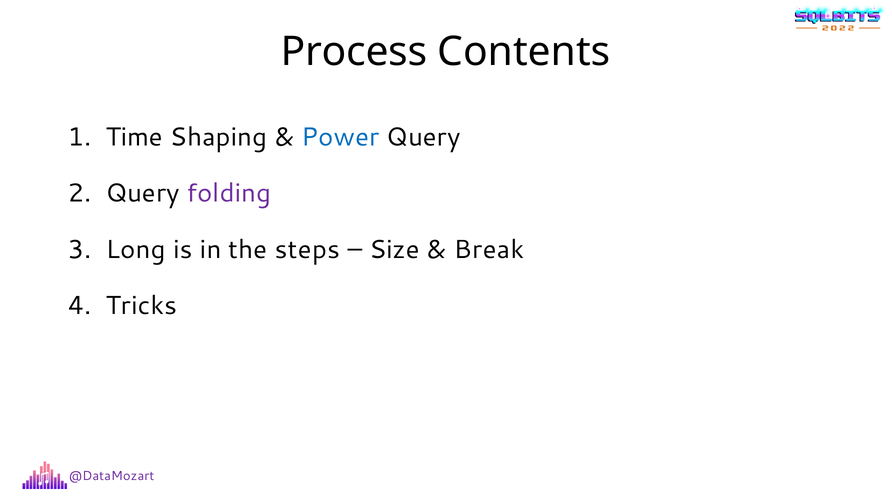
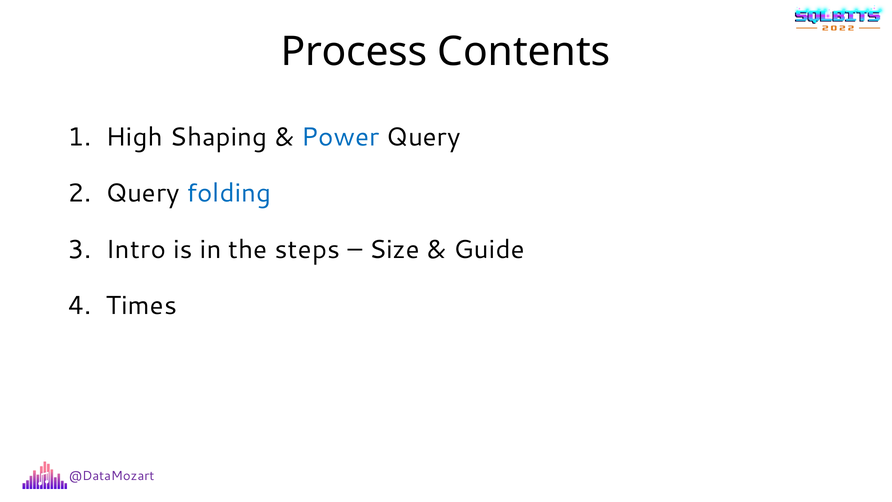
Time: Time -> High
folding colour: purple -> blue
Long: Long -> Intro
Break: Break -> Guide
Tricks: Tricks -> Times
